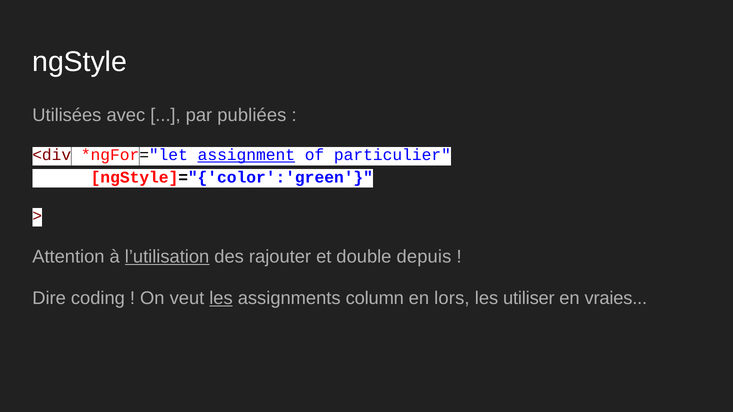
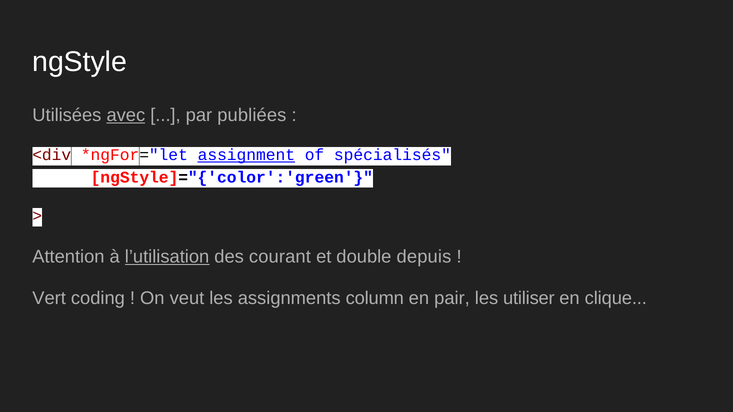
avec underline: none -> present
particulier: particulier -> spécialisés
rajouter: rajouter -> courant
Dire: Dire -> Vert
les at (221, 298) underline: present -> none
lors: lors -> pair
vraies: vraies -> clique
